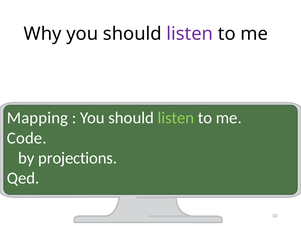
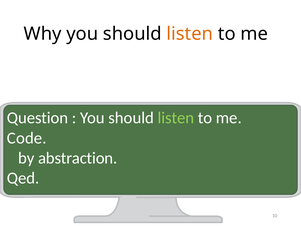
listen at (190, 34) colour: purple -> orange
Mapping: Mapping -> Question
projections: projections -> abstraction
